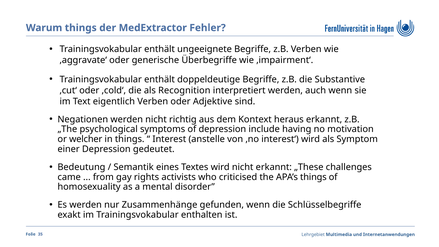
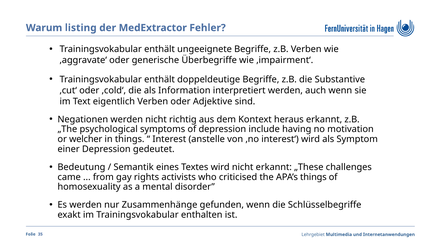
Warum things: things -> listing
Recognition: Recognition -> Information
